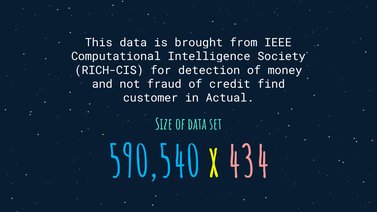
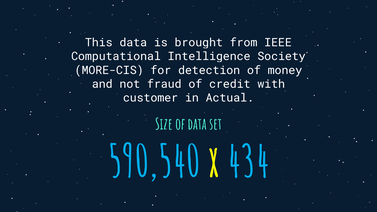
RICH-CIS: RICH-CIS -> MORE-CIS
find: find -> with
434 colour: pink -> light blue
